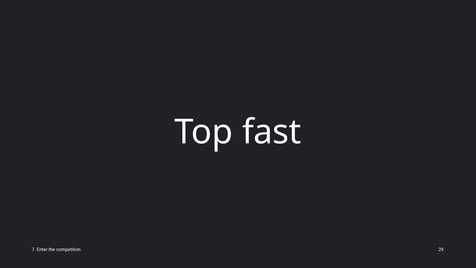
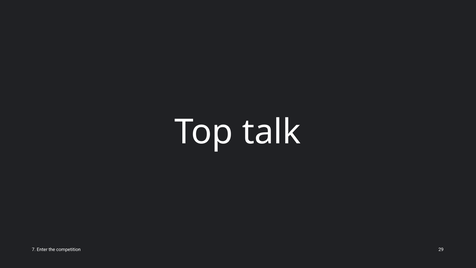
fast: fast -> talk
